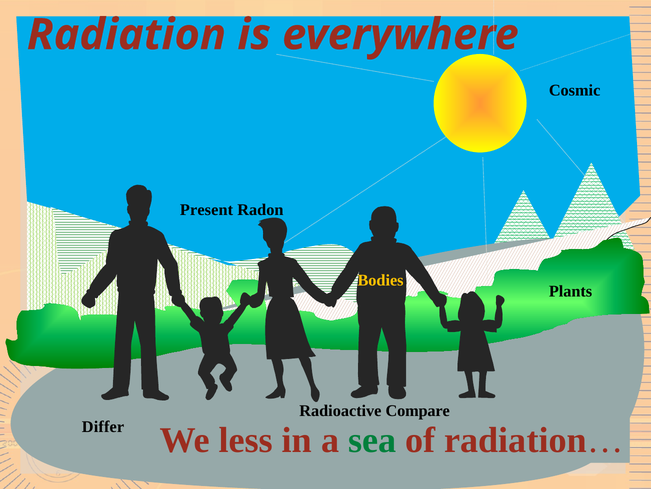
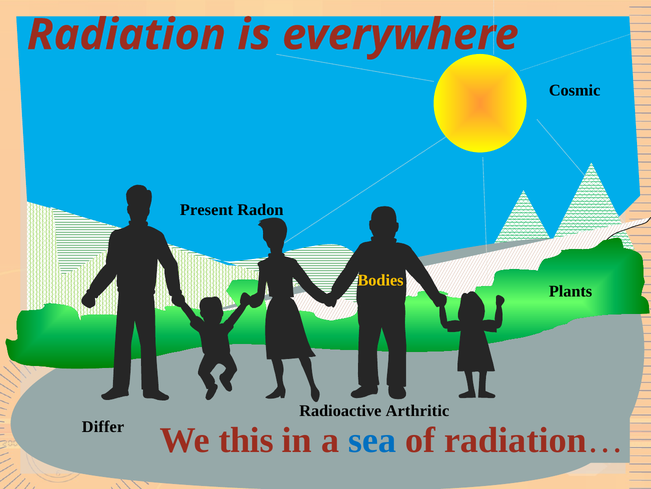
Compare: Compare -> Arthritic
less: less -> this
sea colour: green -> blue
